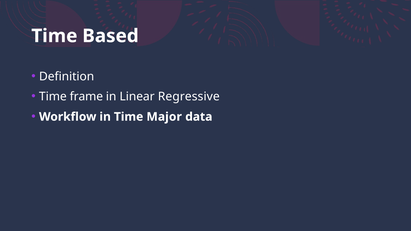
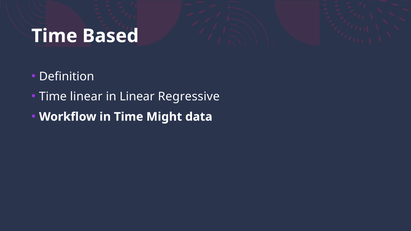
Time frame: frame -> linear
Major: Major -> Might
